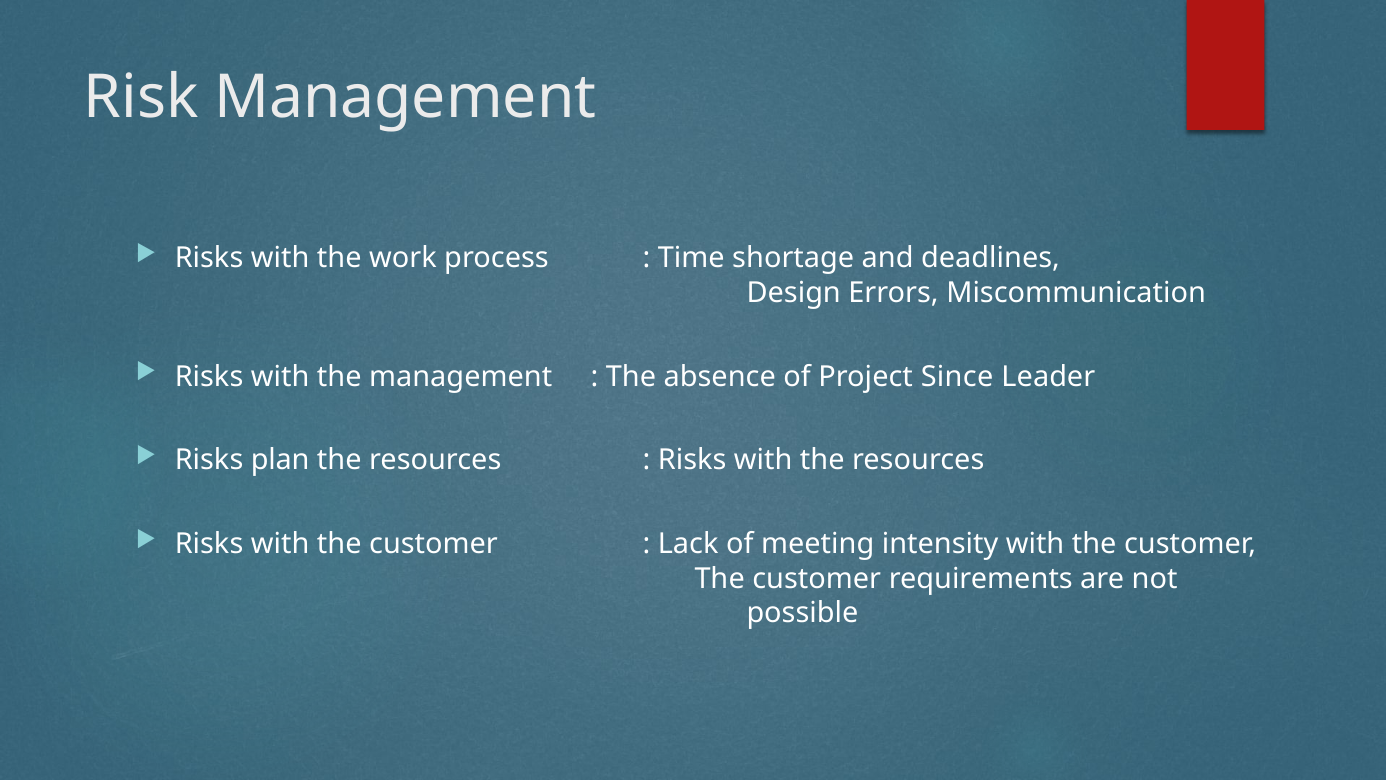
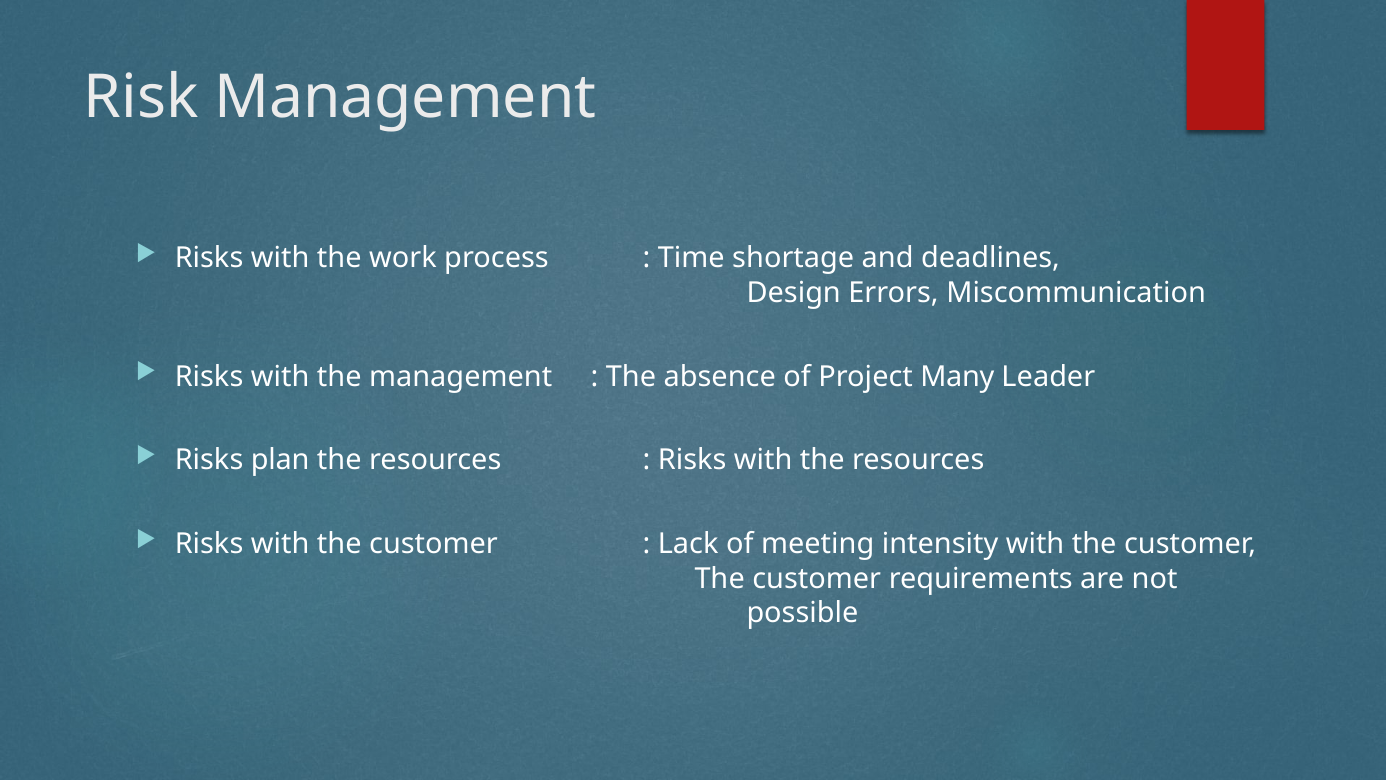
Since: Since -> Many
